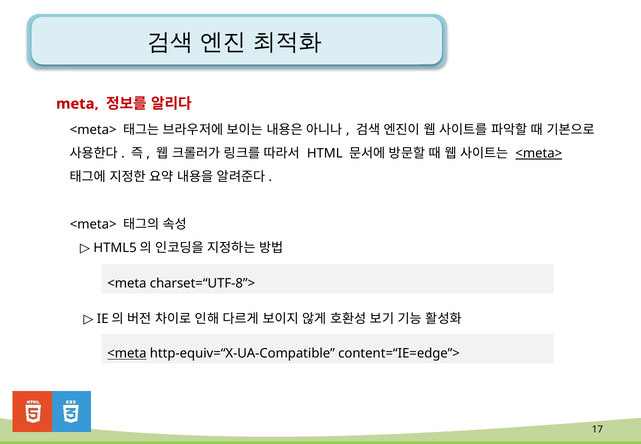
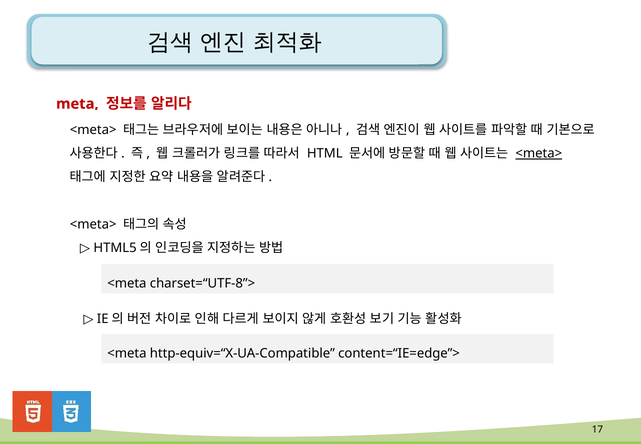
<meta at (127, 353) underline: present -> none
